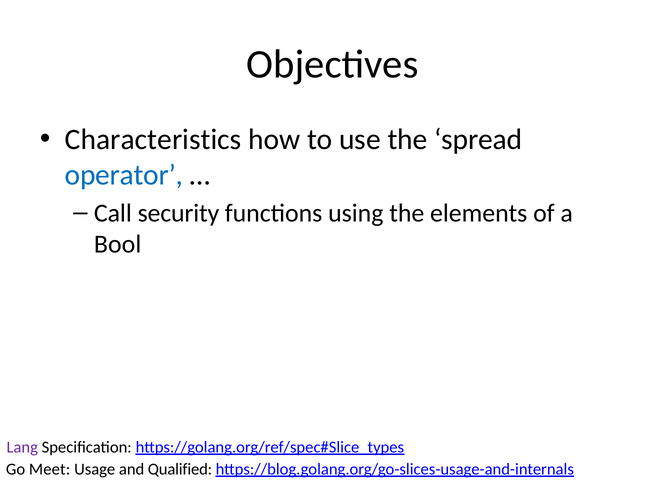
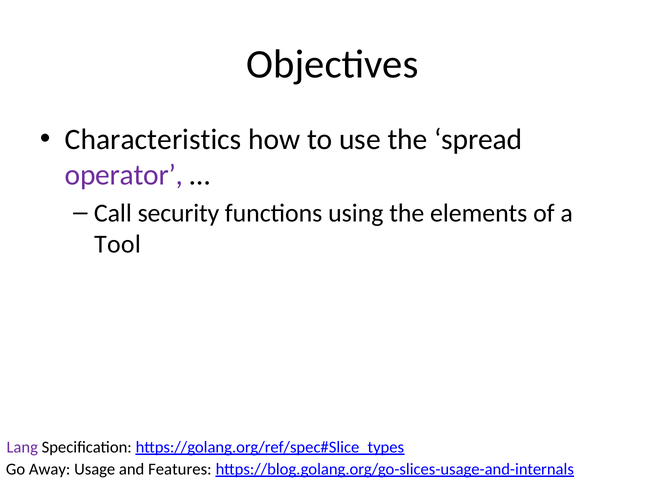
operator colour: blue -> purple
Bool: Bool -> Tool
Meet: Meet -> Away
Qualified: Qualified -> Features
